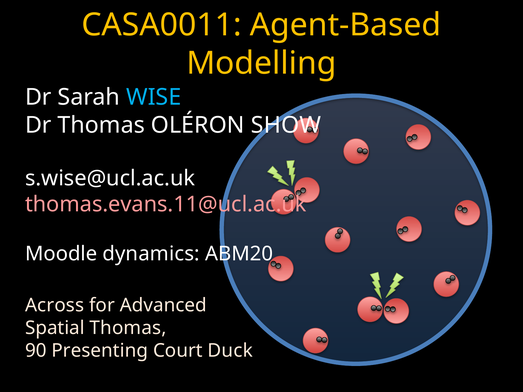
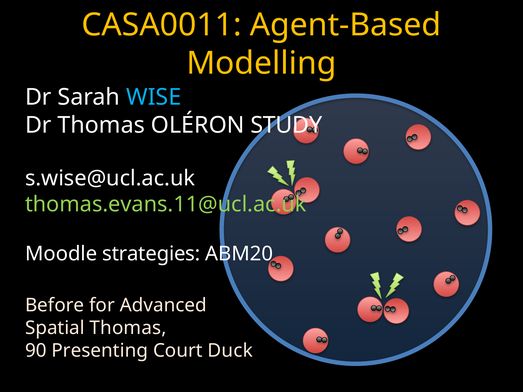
SHOW: SHOW -> STUDY
thomas.evans.11@ucl.ac.uk colour: pink -> light green
dynamics: dynamics -> strategies
Across: Across -> Before
